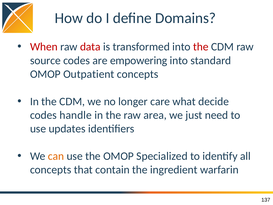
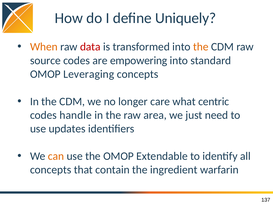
Domains: Domains -> Uniquely
When colour: red -> orange
the at (201, 47) colour: red -> orange
Outpatient: Outpatient -> Leveraging
decide: decide -> centric
Specialized: Specialized -> Extendable
